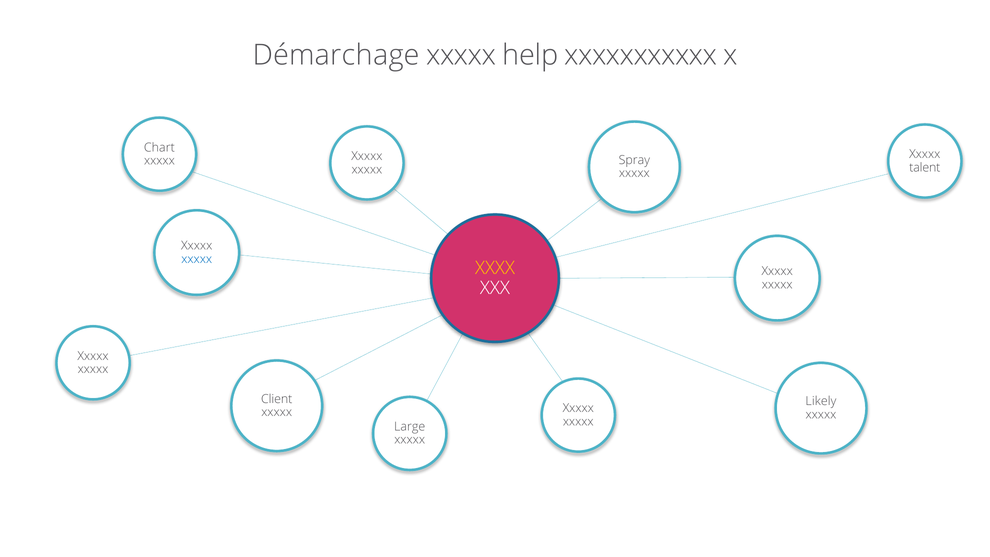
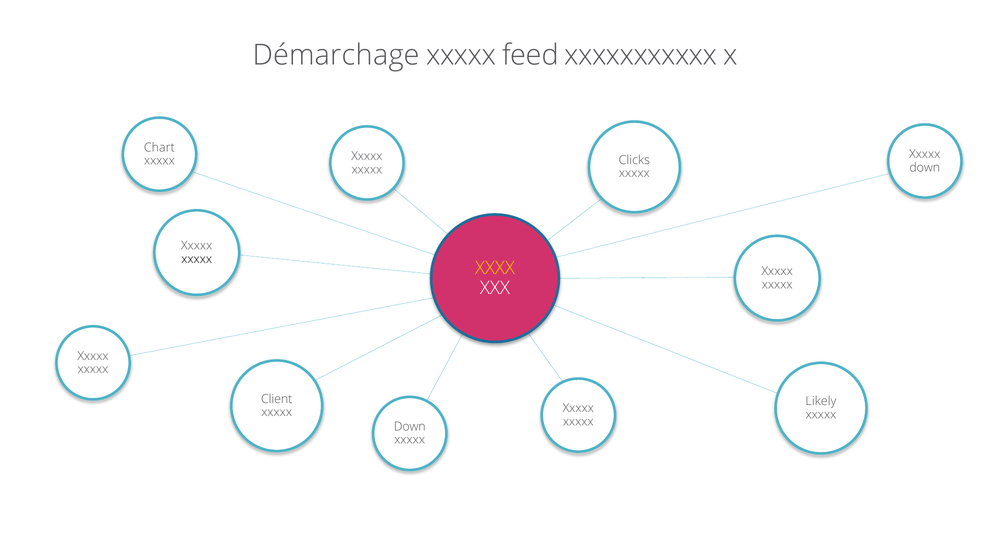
help: help -> feed
Spray: Spray -> Clicks
talent at (925, 167): talent -> down
xxxxx at (197, 259) colour: blue -> black
Large at (410, 427): Large -> Down
